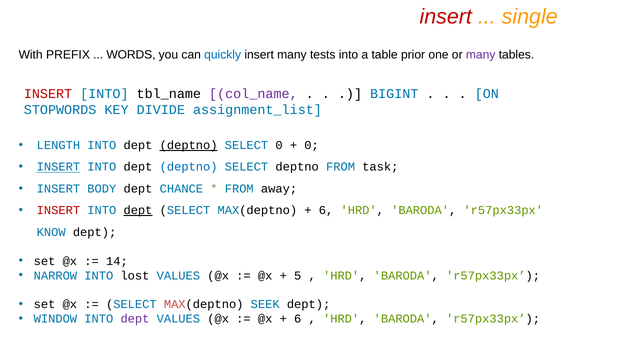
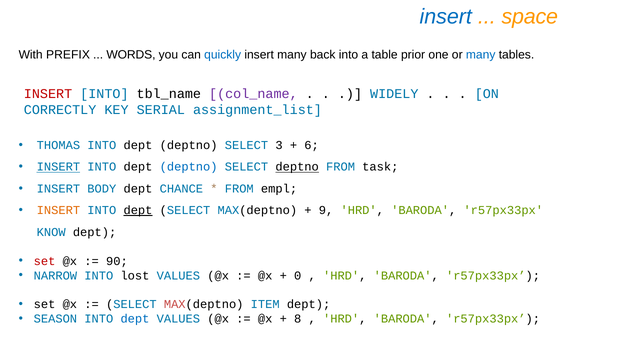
insert at (446, 17) colour: red -> blue
single: single -> space
tests: tests -> back
many at (481, 55) colour: purple -> blue
BIGINT: BIGINT -> WIDELY
STOPWORDS: STOPWORDS -> CORRECTLY
DIVIDE: DIVIDE -> SERIAL
LENGTH: LENGTH -> THOMAS
deptno at (189, 145) underline: present -> none
SELECT 0: 0 -> 3
0 at (312, 145): 0 -> 6
deptno at (297, 167) underline: none -> present
away: away -> empl
INSERT at (58, 210) colour: red -> orange
6 at (326, 210): 6 -> 9
set at (45, 261) colour: black -> red
14: 14 -> 90
5: 5 -> 0
SEEK: SEEK -> ITEM
WINDOW: WINDOW -> SEASON
dept at (135, 319) colour: purple -> blue
6 at (298, 319): 6 -> 8
